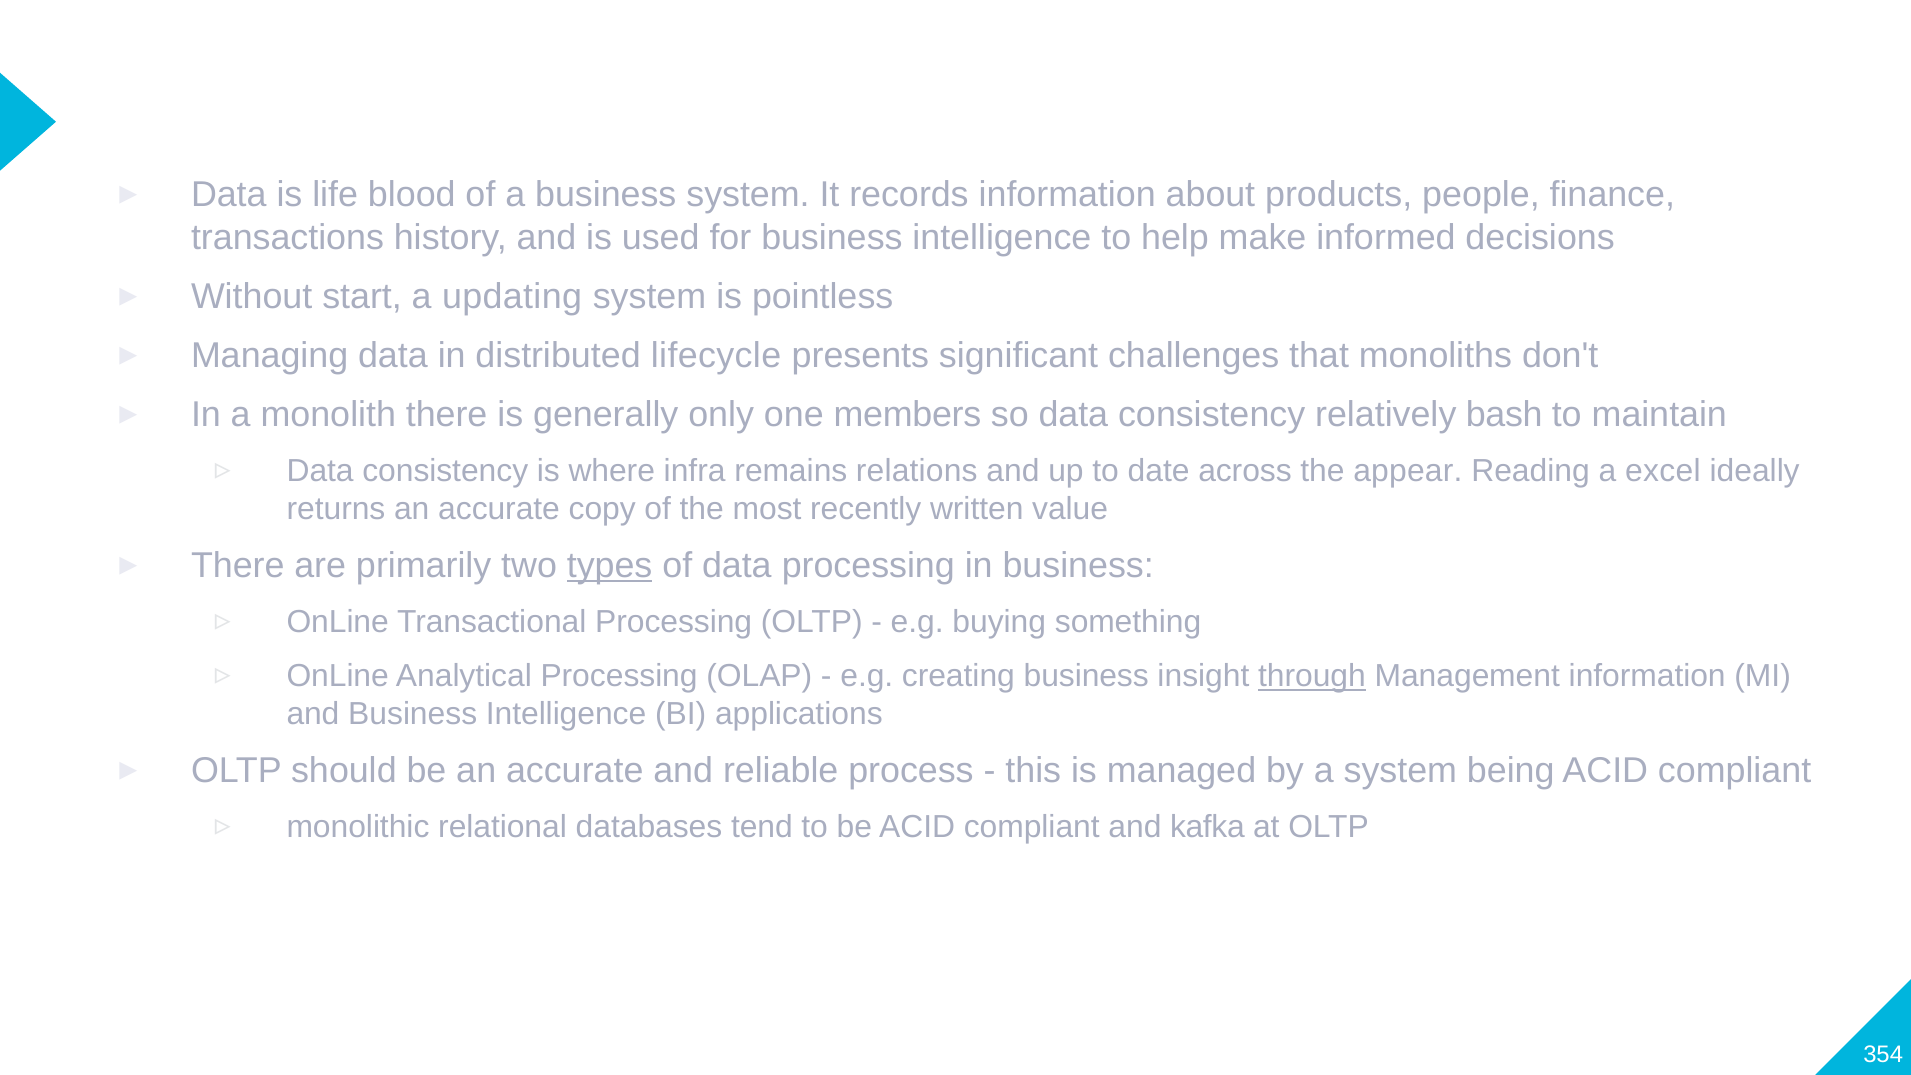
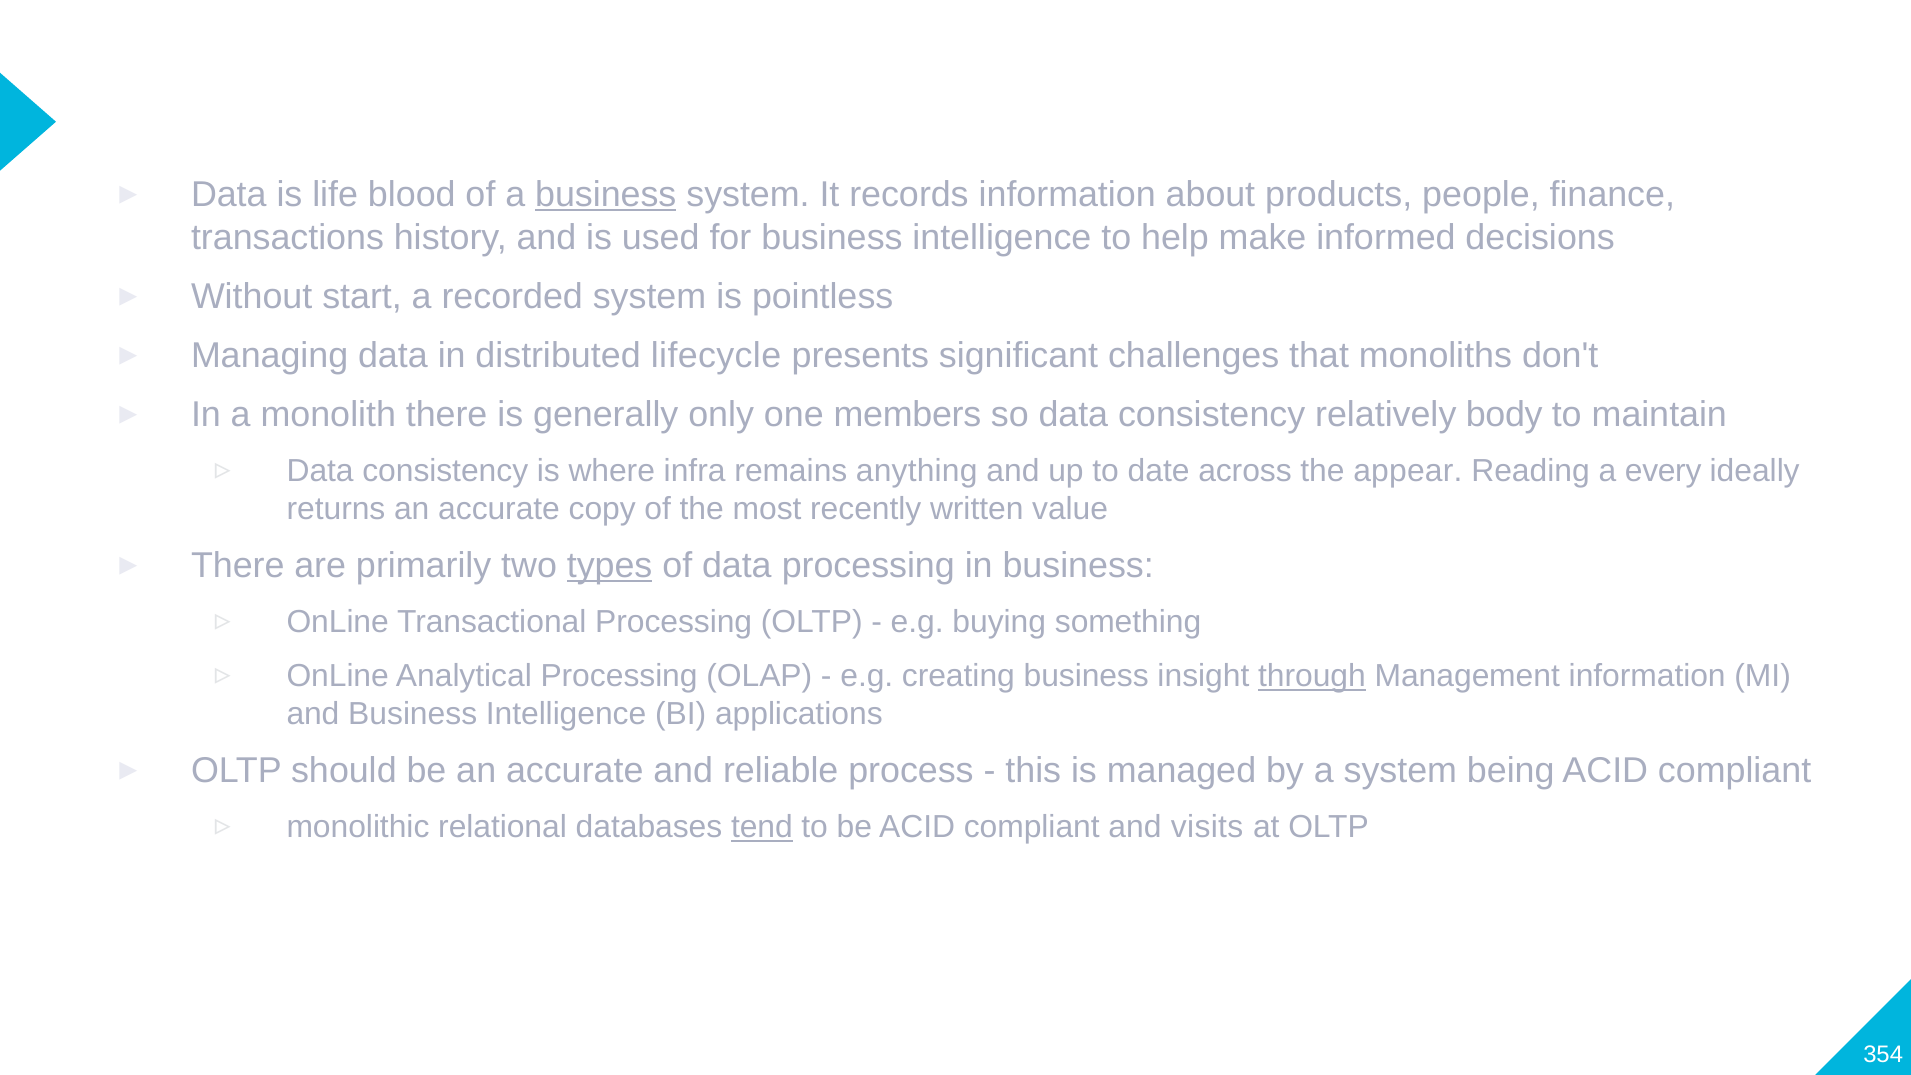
business at (606, 195) underline: none -> present
updating: updating -> recorded
bash: bash -> body
relations: relations -> anything
excel: excel -> every
tend underline: none -> present
kafka: kafka -> visits
